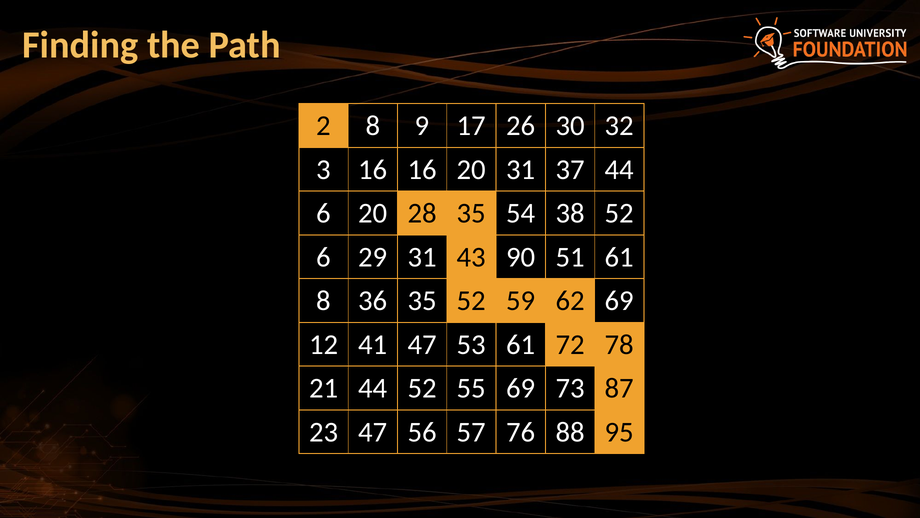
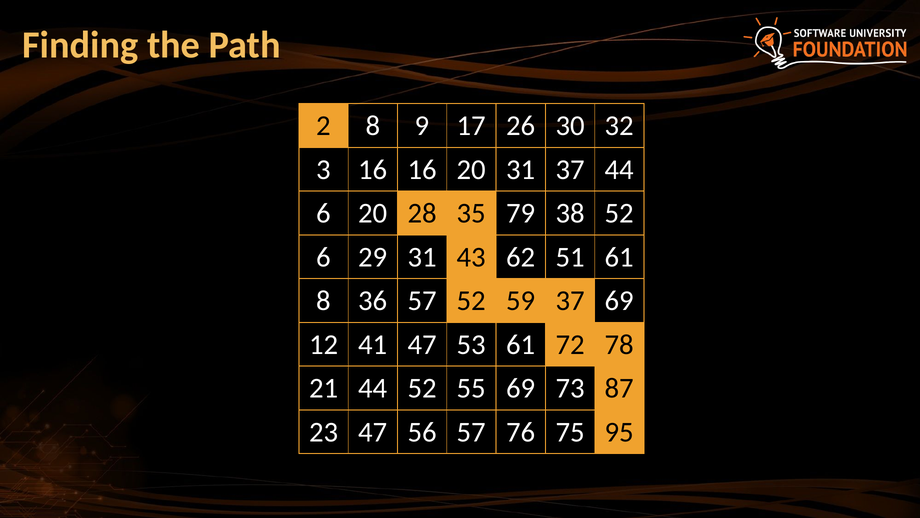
54: 54 -> 79
90: 90 -> 62
36 35: 35 -> 57
59 62: 62 -> 37
88: 88 -> 75
